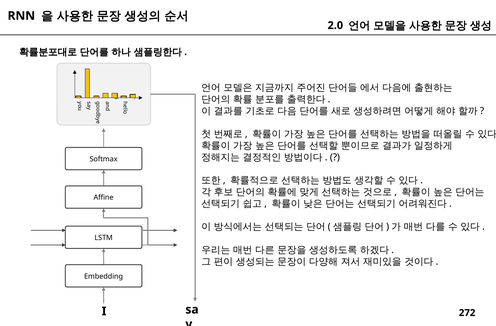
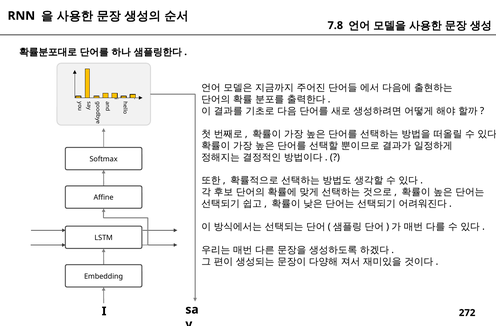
2.0: 2.0 -> 7.8
